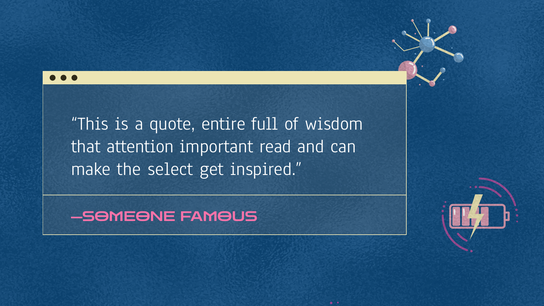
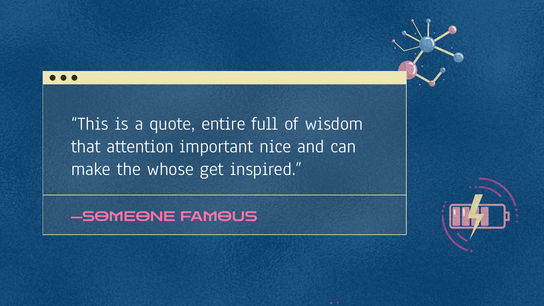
read: read -> nice
select: select -> whose
